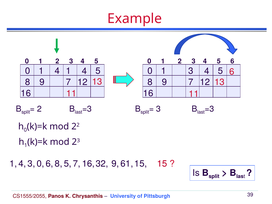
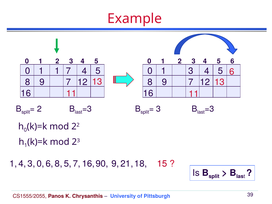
4 at (57, 71): 4 -> 1
1 1: 1 -> 7
32: 32 -> 90
61: 61 -> 21
15 at (141, 164): 15 -> 18
